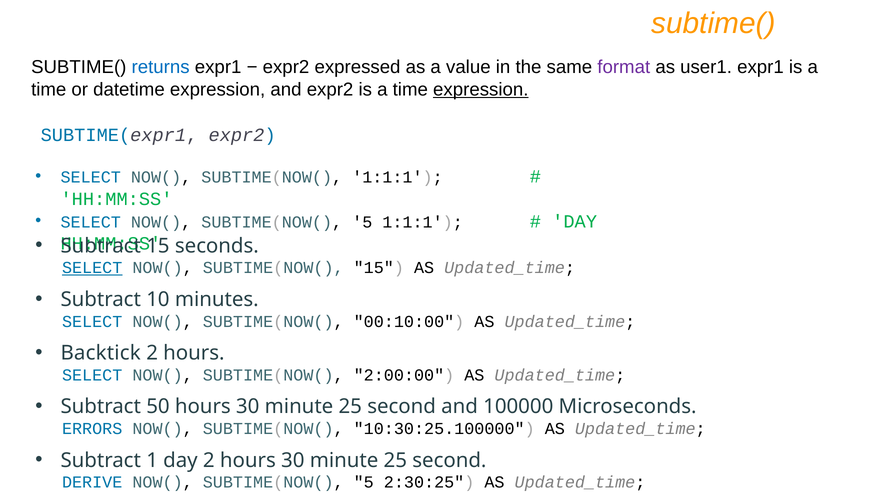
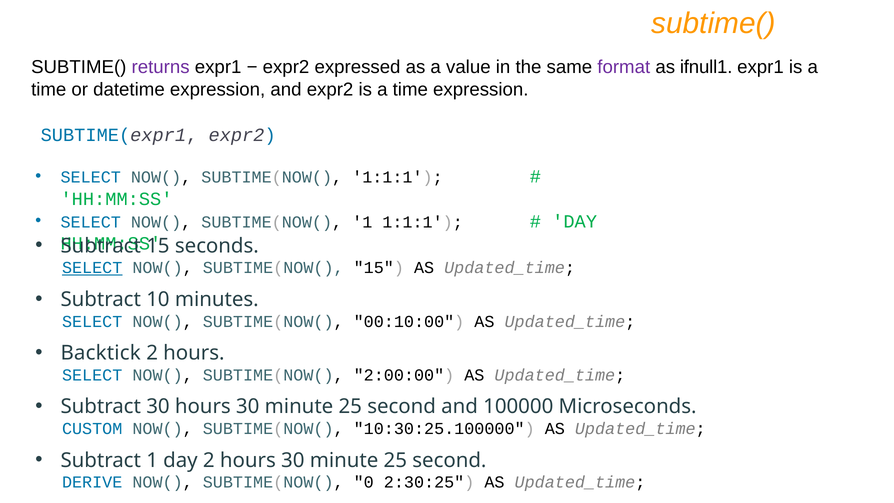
returns colour: blue -> purple
user1: user1 -> ifnull1
expression at (481, 90) underline: present -> none
SELECT NOW( SUBTIME(NOW( 5: 5 -> 1
Subtract 50: 50 -> 30
ERRORS: ERRORS -> CUSTOM
5 at (364, 482): 5 -> 0
